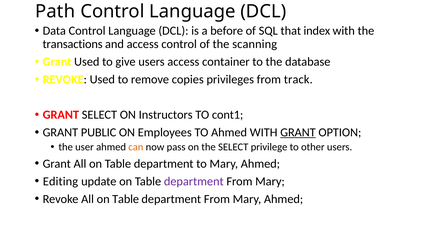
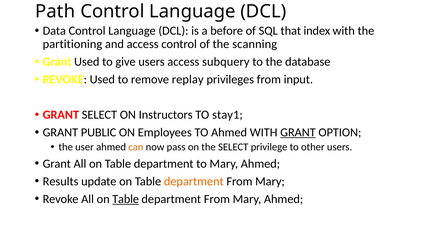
transactions: transactions -> partitioning
container: container -> subquery
copies: copies -> replay
track: track -> input
cont1: cont1 -> stay1
Editing: Editing -> Results
department at (194, 182) colour: purple -> orange
Table at (126, 199) underline: none -> present
